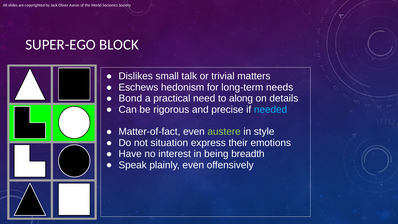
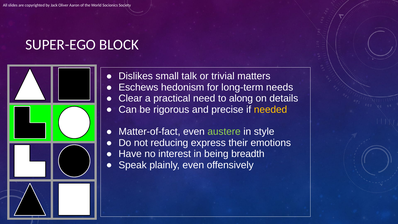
Bond: Bond -> Clear
needed colour: light blue -> yellow
situation: situation -> reducing
